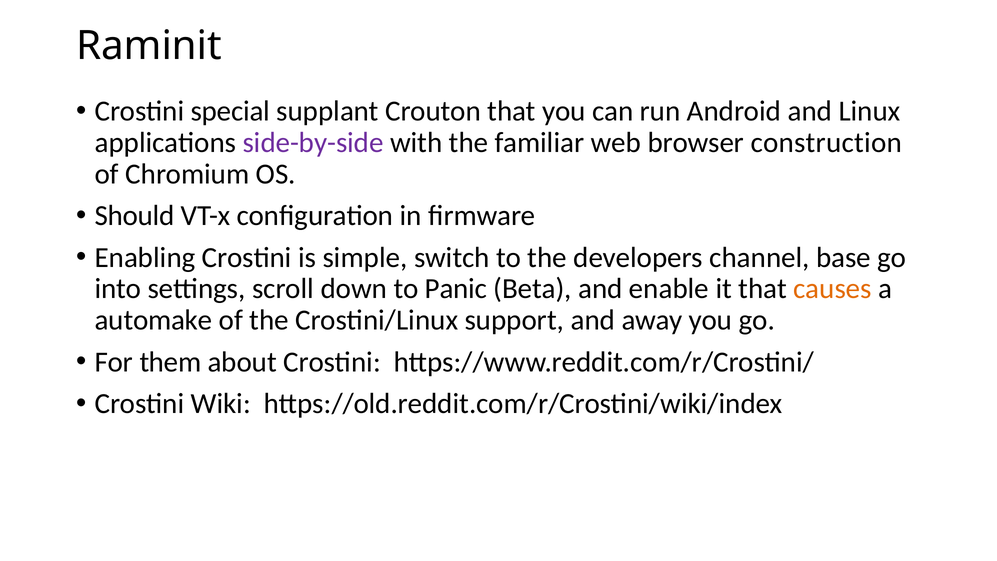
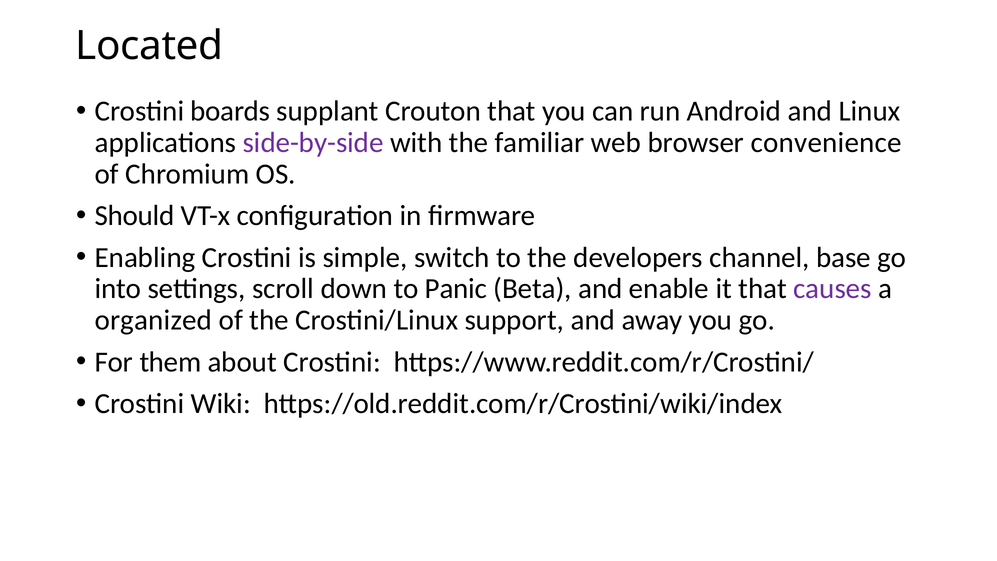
Raminit: Raminit -> Located
special: special -> boards
construction: construction -> convenience
causes colour: orange -> purple
automake: automake -> organized
